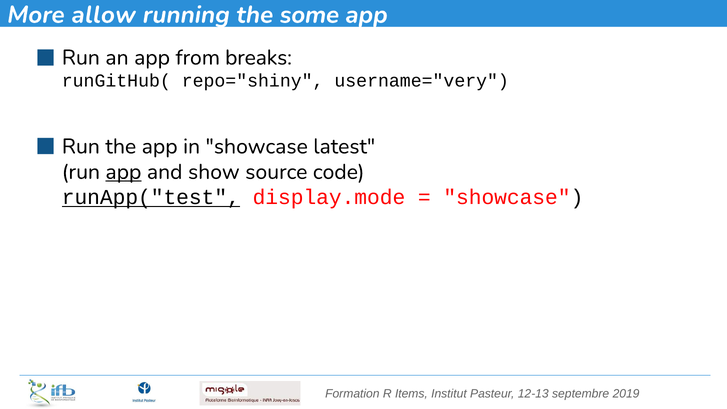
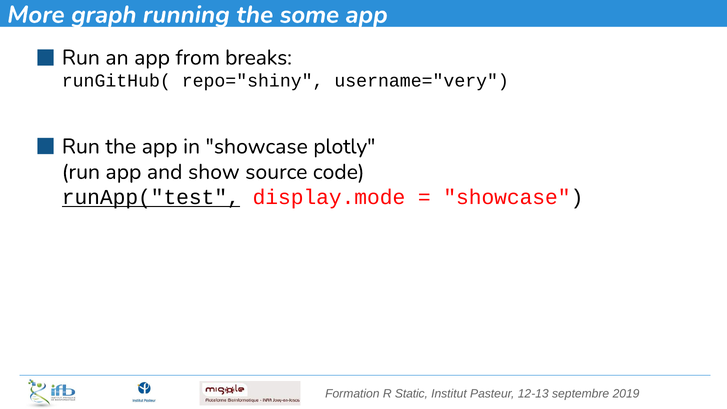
allow: allow -> graph
latest: latest -> plotly
app at (123, 172) underline: present -> none
Items: Items -> Static
